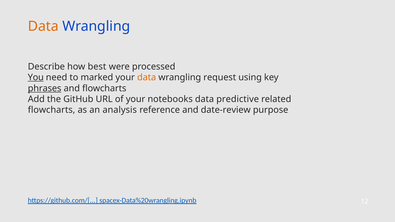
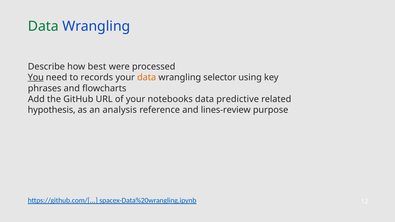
Data at (43, 26) colour: orange -> green
marked: marked -> records
request: request -> selector
phrases underline: present -> none
flowcharts at (52, 110): flowcharts -> hypothesis
date-review: date-review -> lines-review
